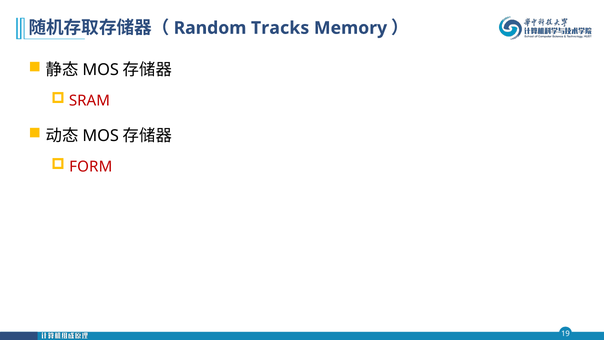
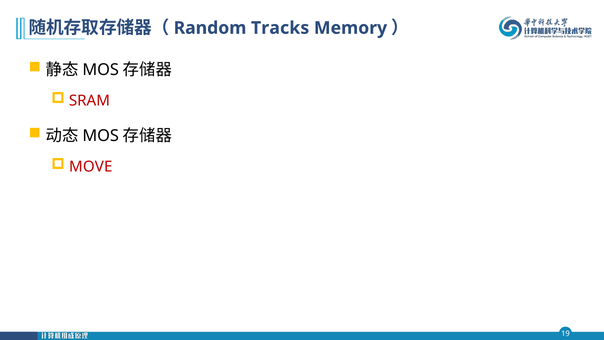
FORM: FORM -> MOVE
